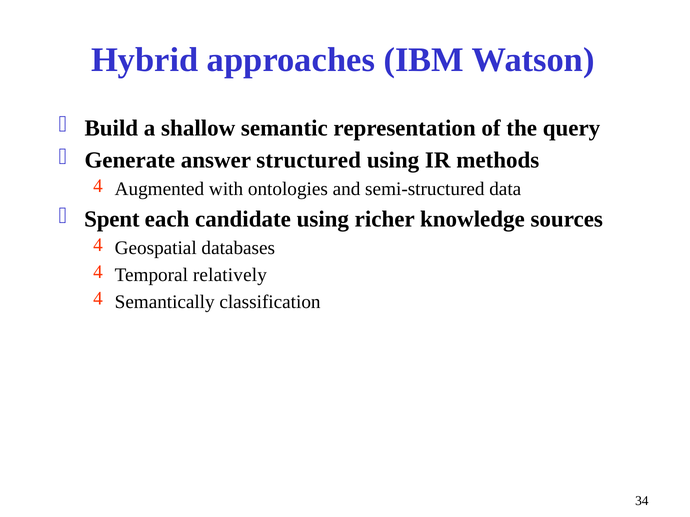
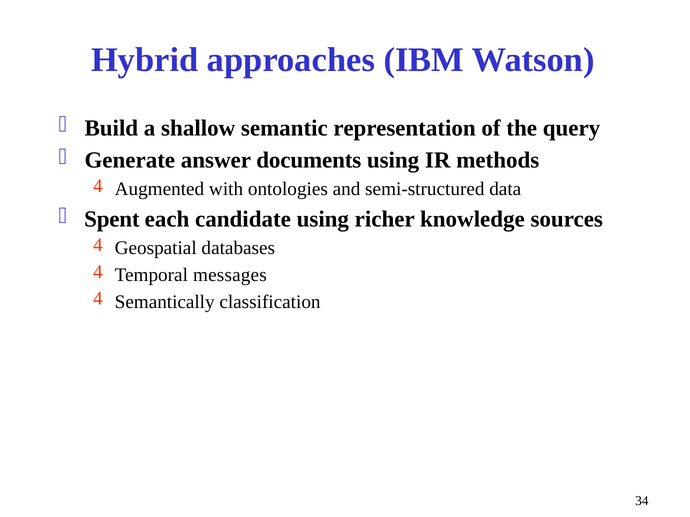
structured: structured -> documents
relatively: relatively -> messages
